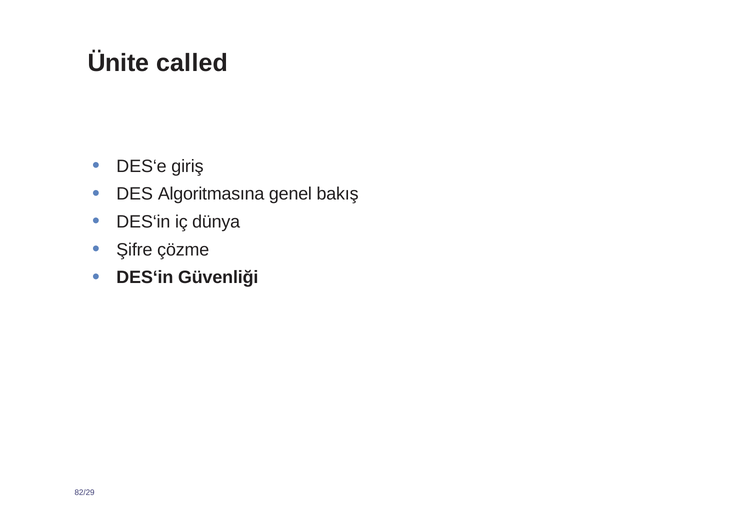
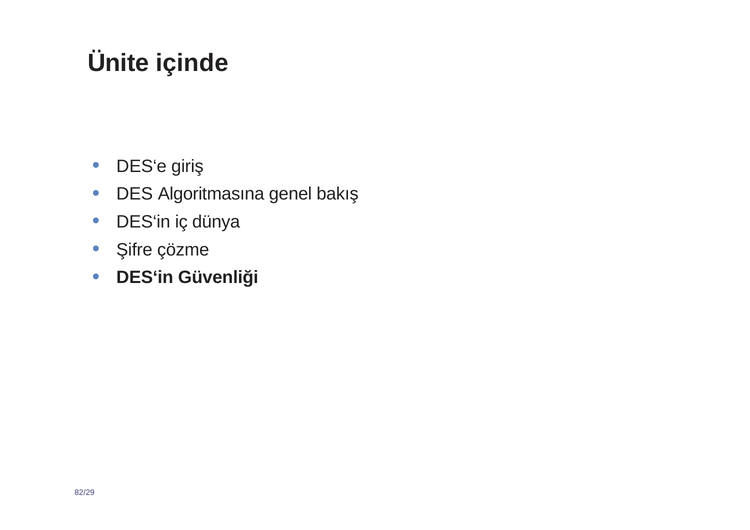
called: called -> içinde
